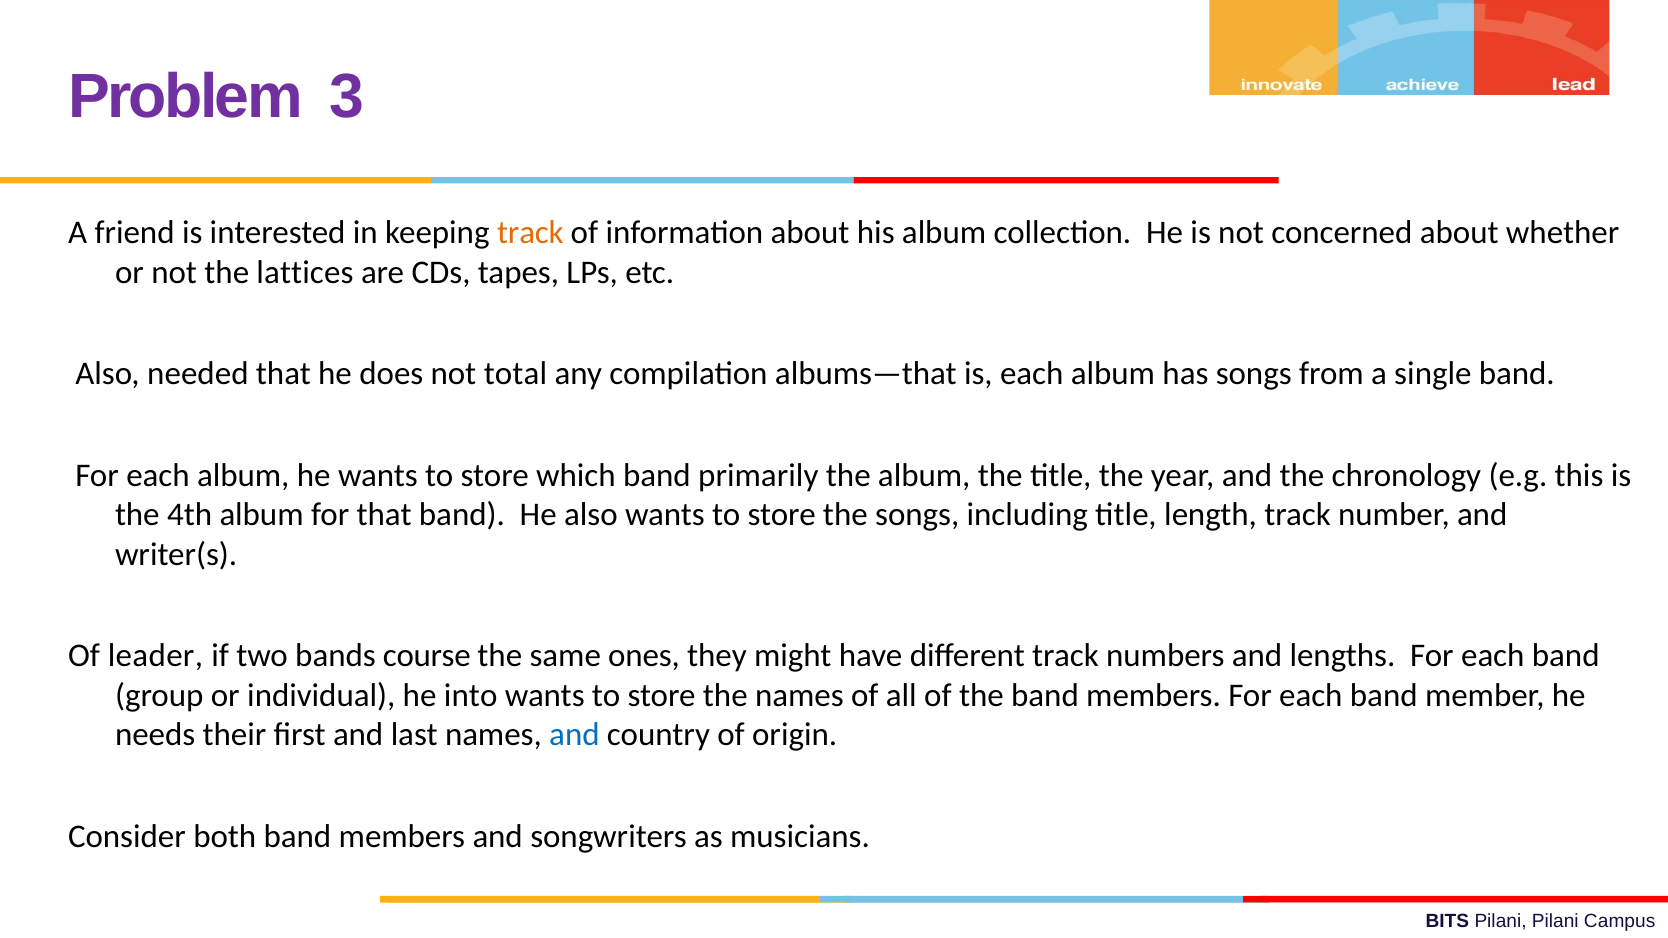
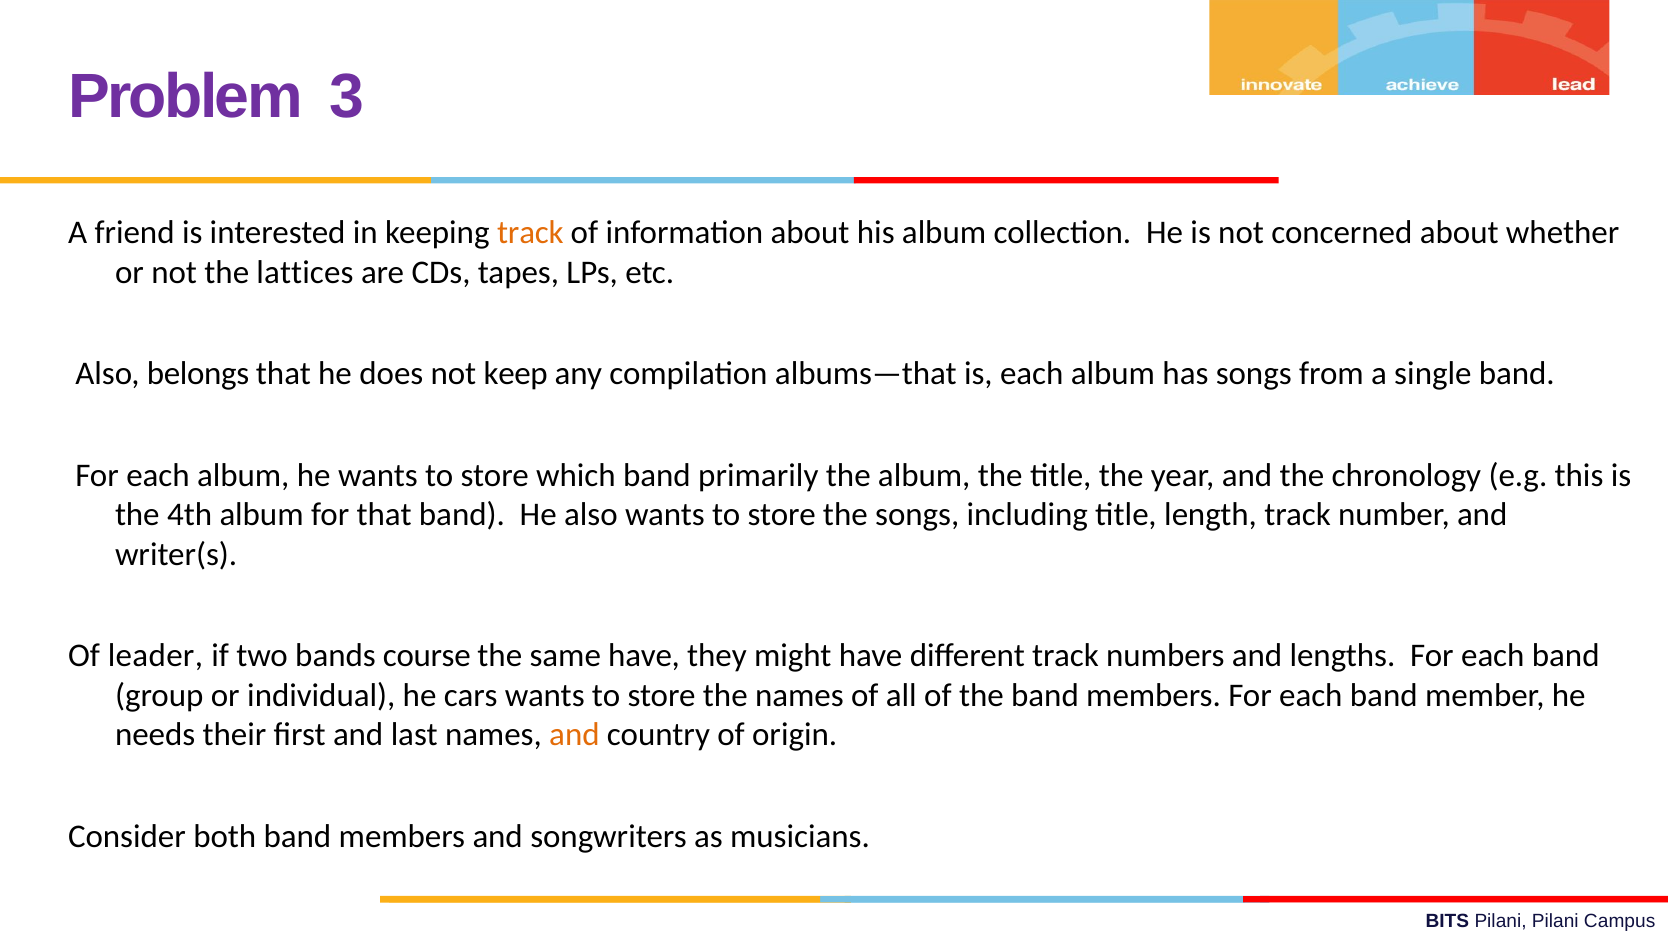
needed: needed -> belongs
total: total -> keep
same ones: ones -> have
into: into -> cars
and at (574, 735) colour: blue -> orange
